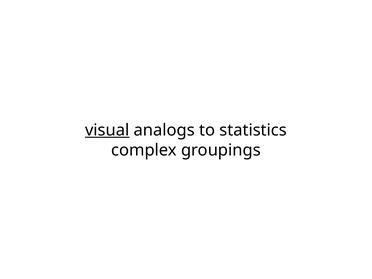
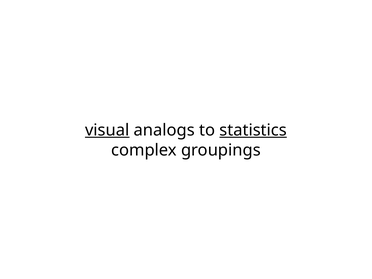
statistics underline: none -> present
